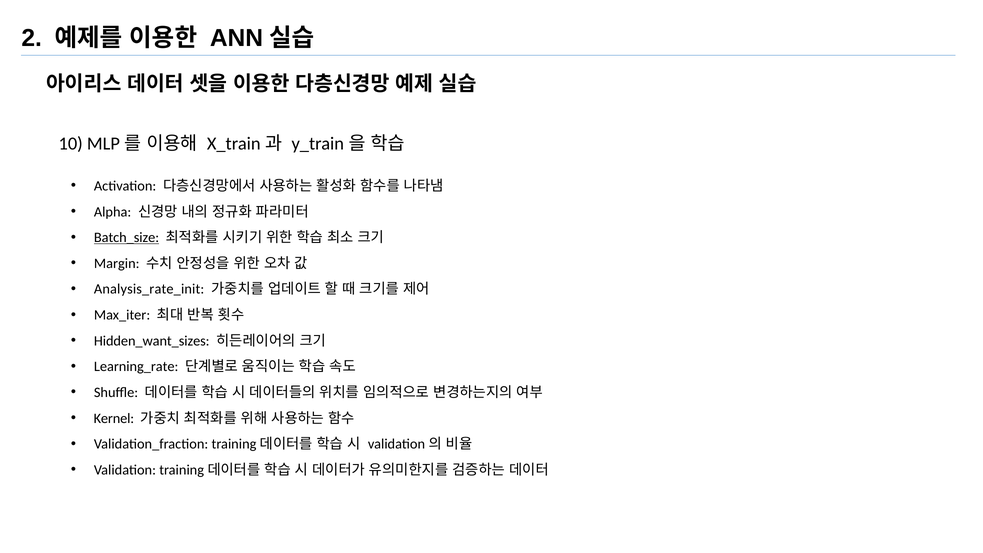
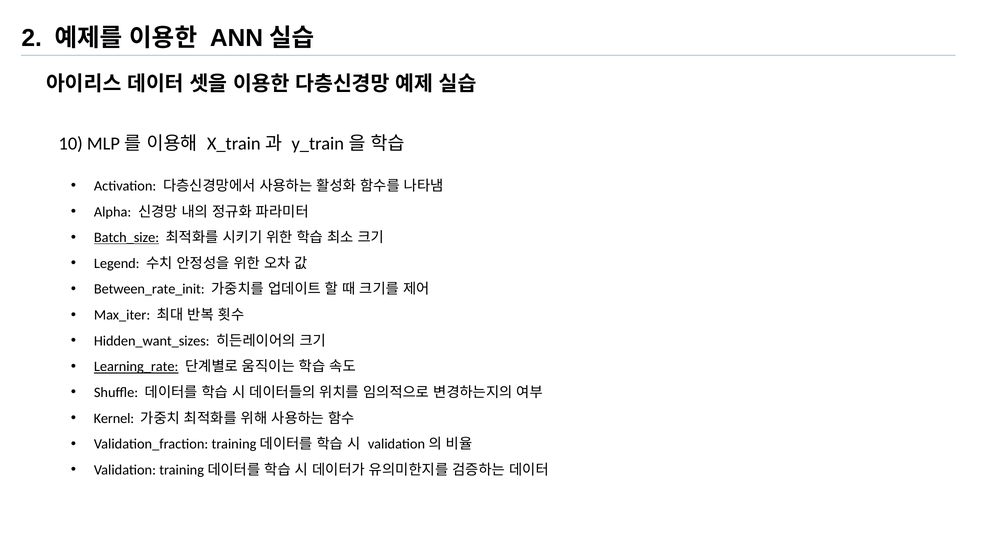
Margin: Margin -> Legend
Analysis_rate_init: Analysis_rate_init -> Between_rate_init
Learning_rate underline: none -> present
